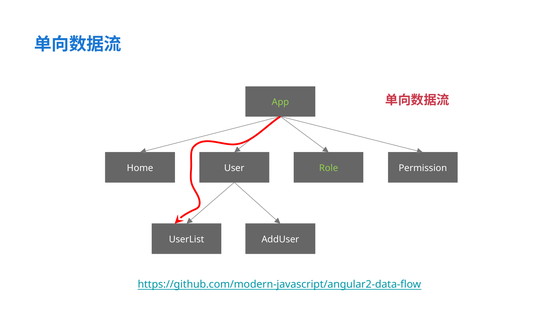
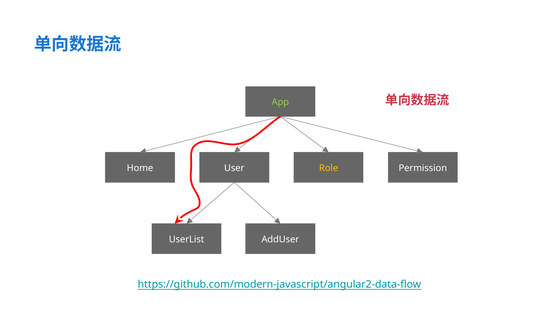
Role colour: light green -> yellow
